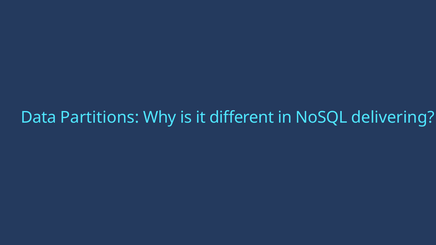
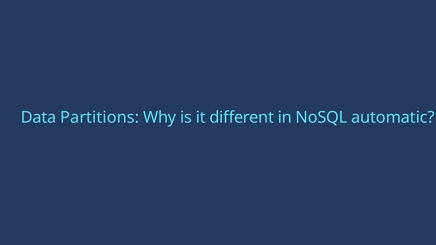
delivering: delivering -> automatic
